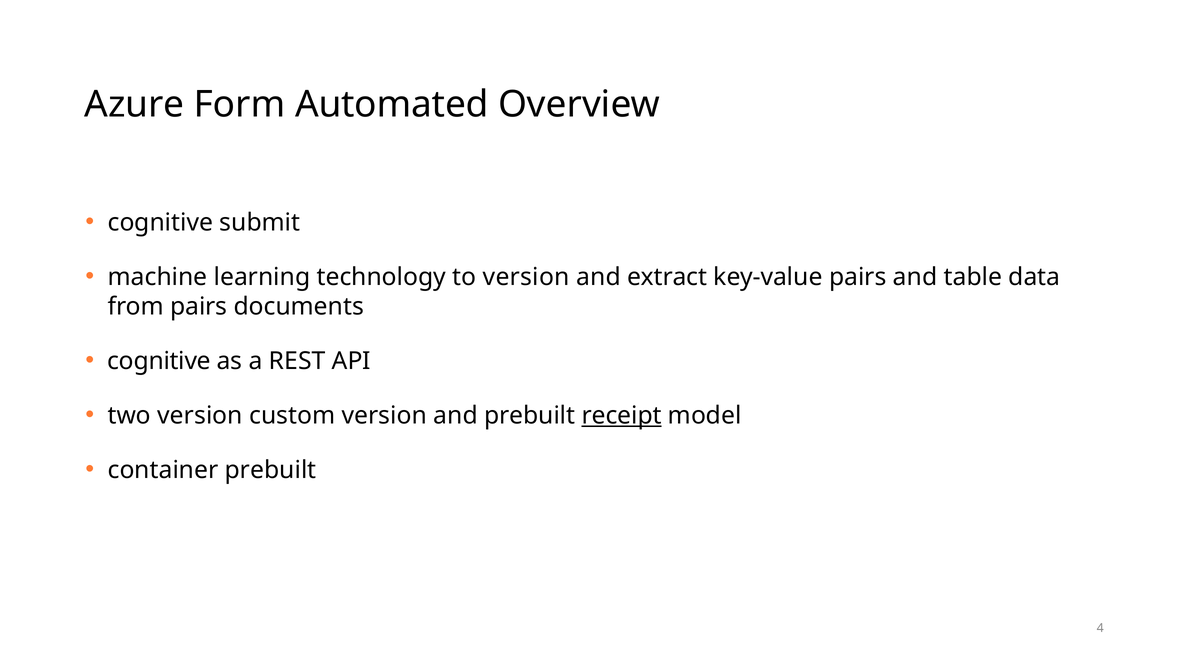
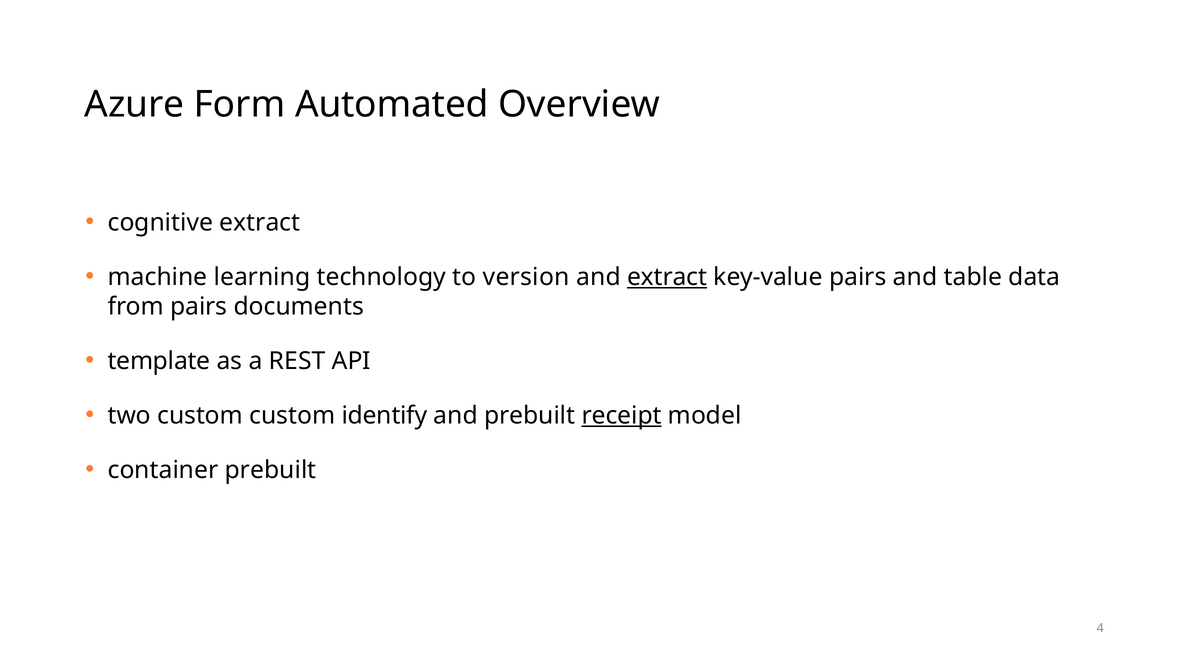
cognitive submit: submit -> extract
extract at (667, 277) underline: none -> present
cognitive at (159, 361): cognitive -> template
two version: version -> custom
custom version: version -> identify
